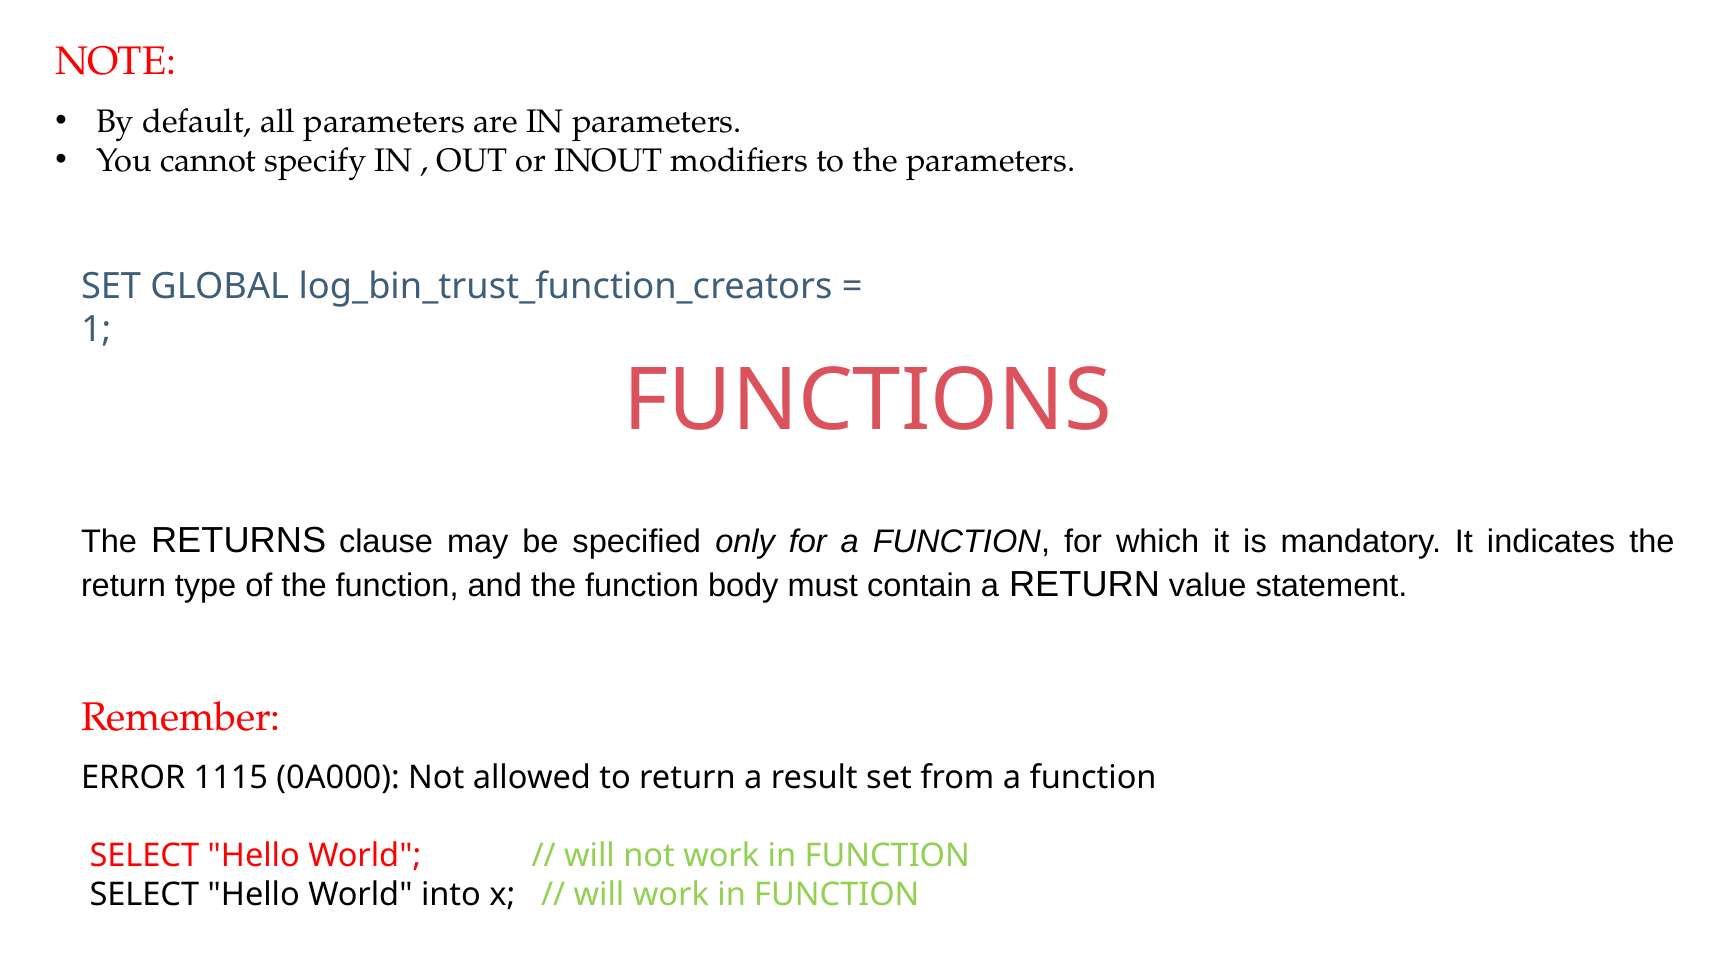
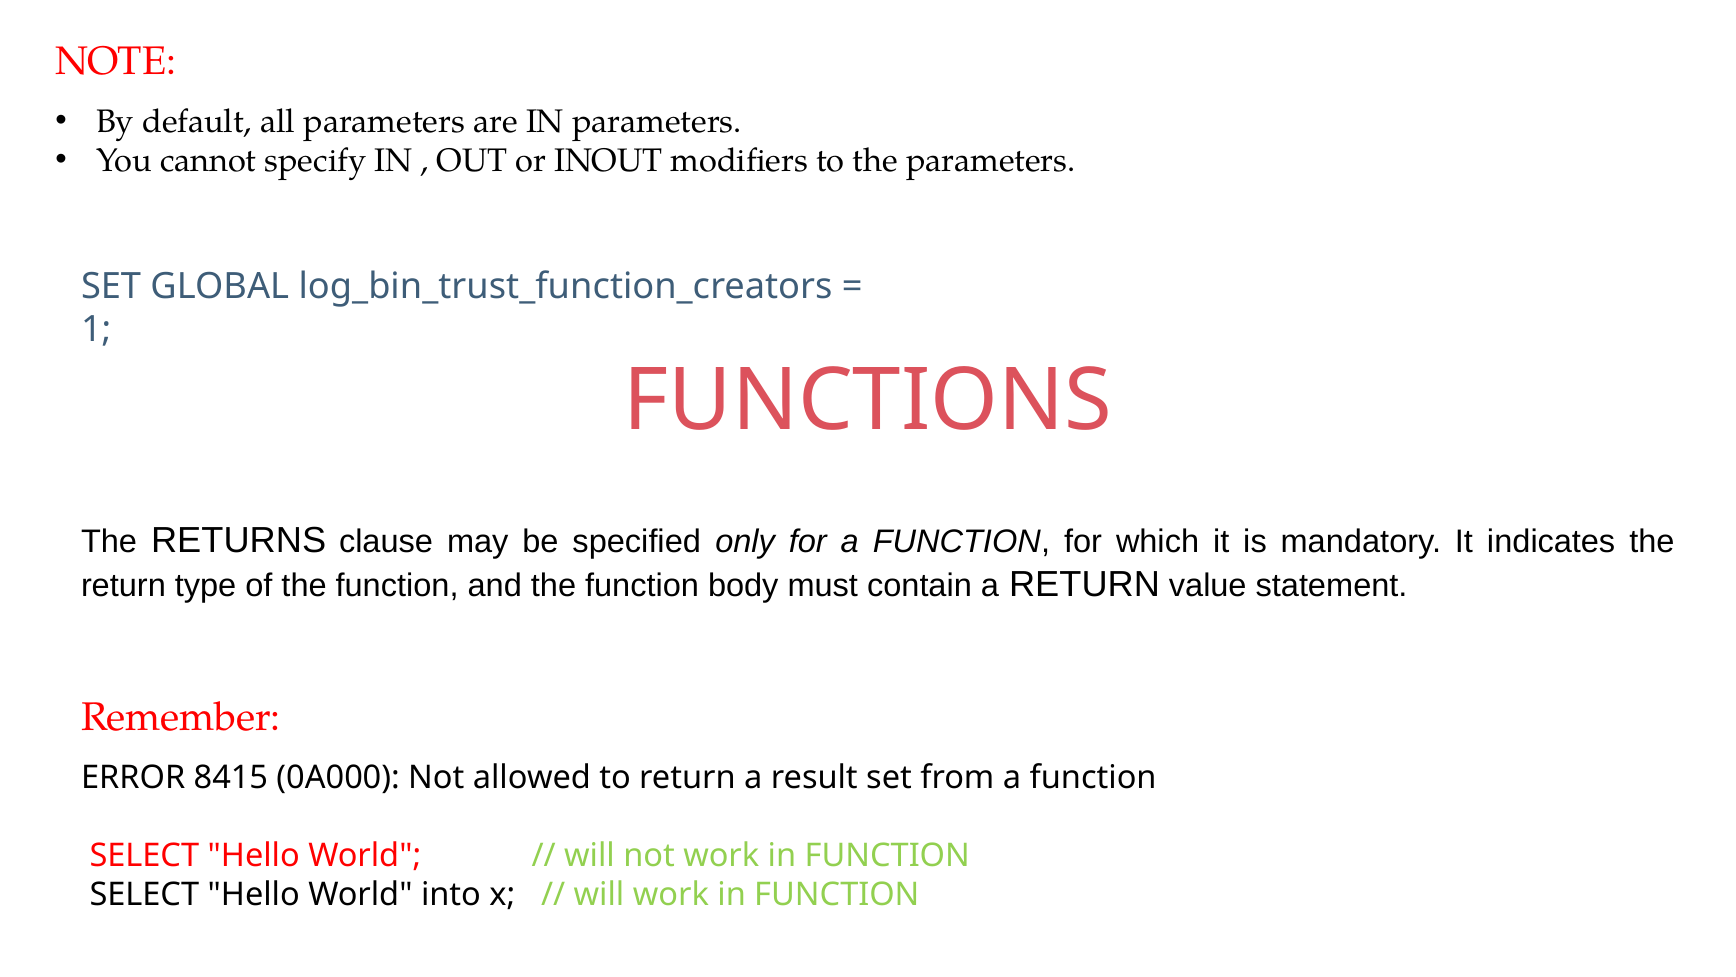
1115: 1115 -> 8415
